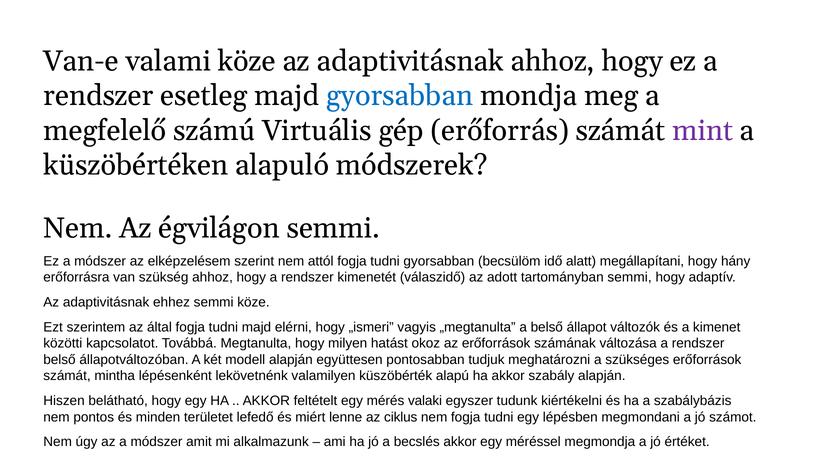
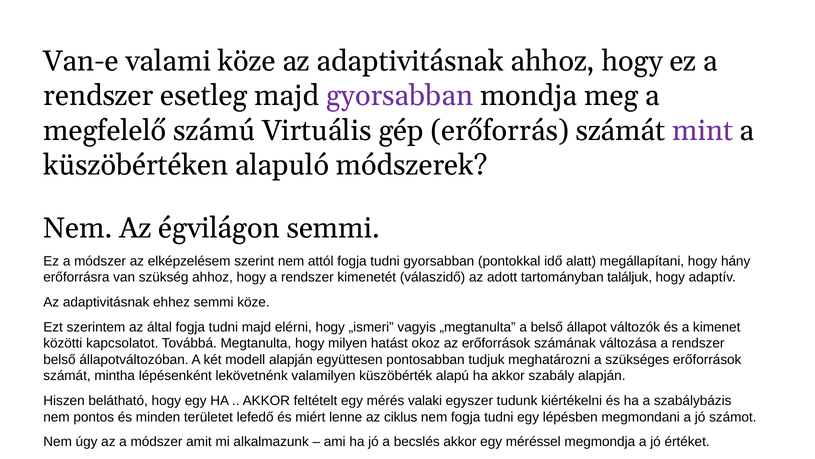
gyorsabban at (400, 96) colour: blue -> purple
becsülöm: becsülöm -> pontokkal
tartományban semmi: semmi -> találjuk
